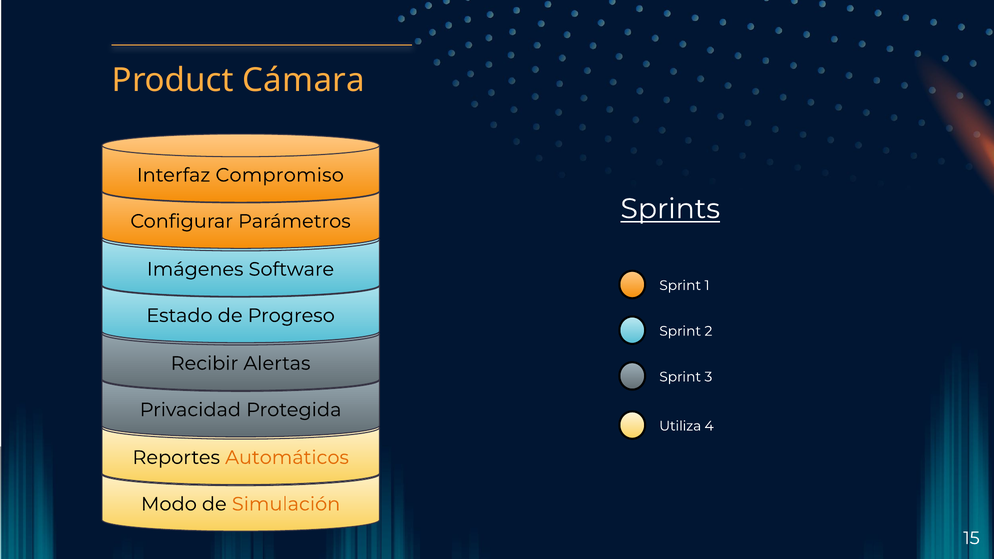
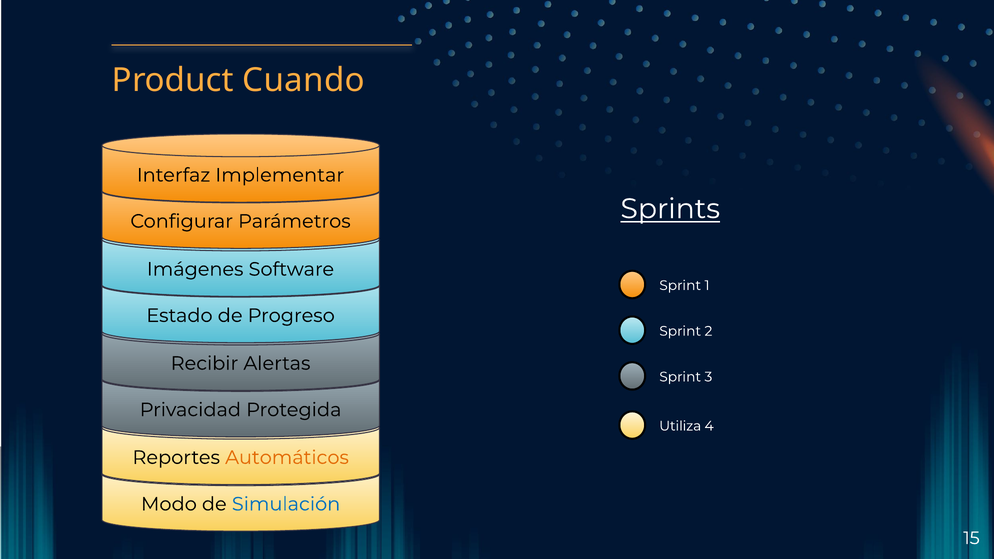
Cámara: Cámara -> Cuando
Compromiso: Compromiso -> Implementar
Simulación colour: orange -> blue
